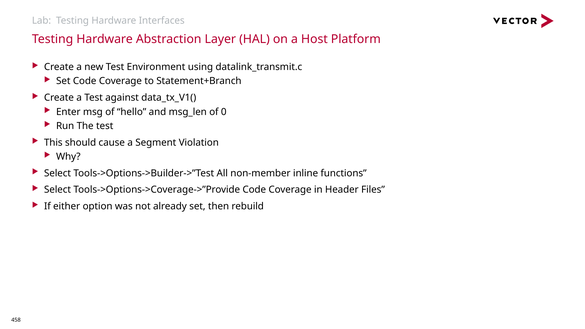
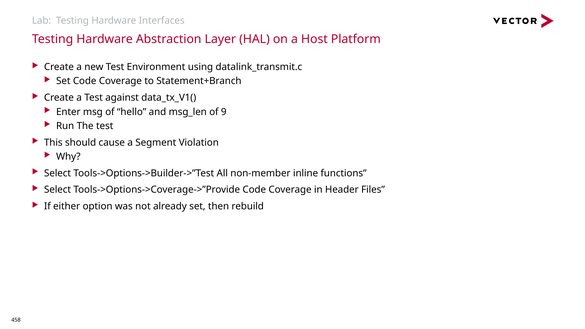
0: 0 -> 9
